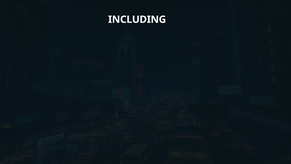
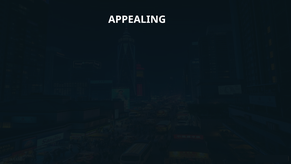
INCLUDING: INCLUDING -> APPEALING
